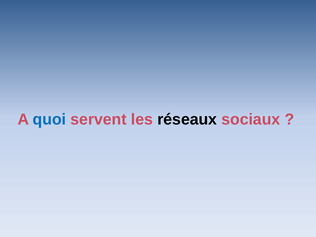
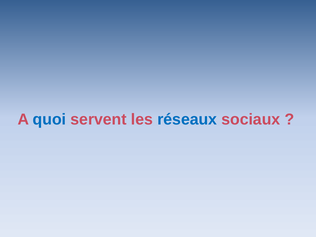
réseaux colour: black -> blue
